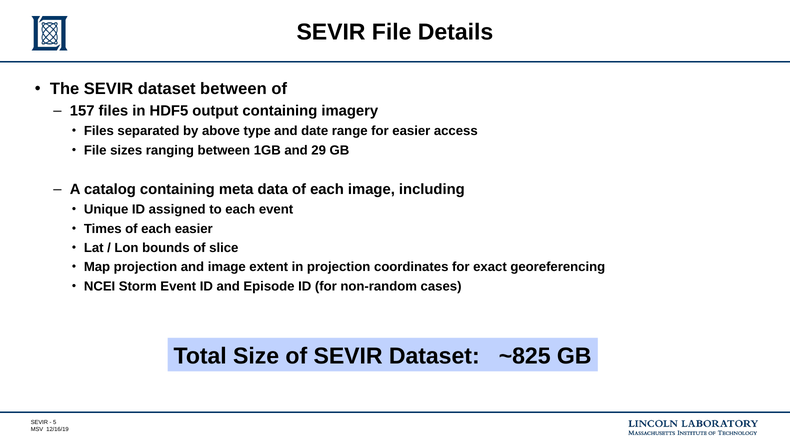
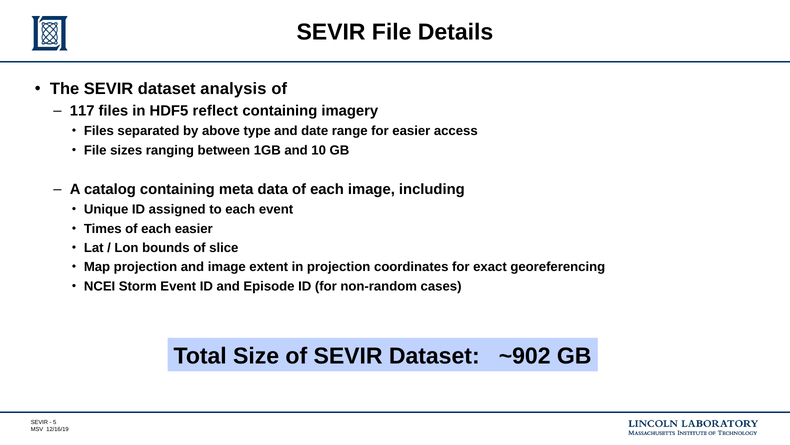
dataset between: between -> analysis
157: 157 -> 117
output: output -> reflect
29: 29 -> 10
~825: ~825 -> ~902
